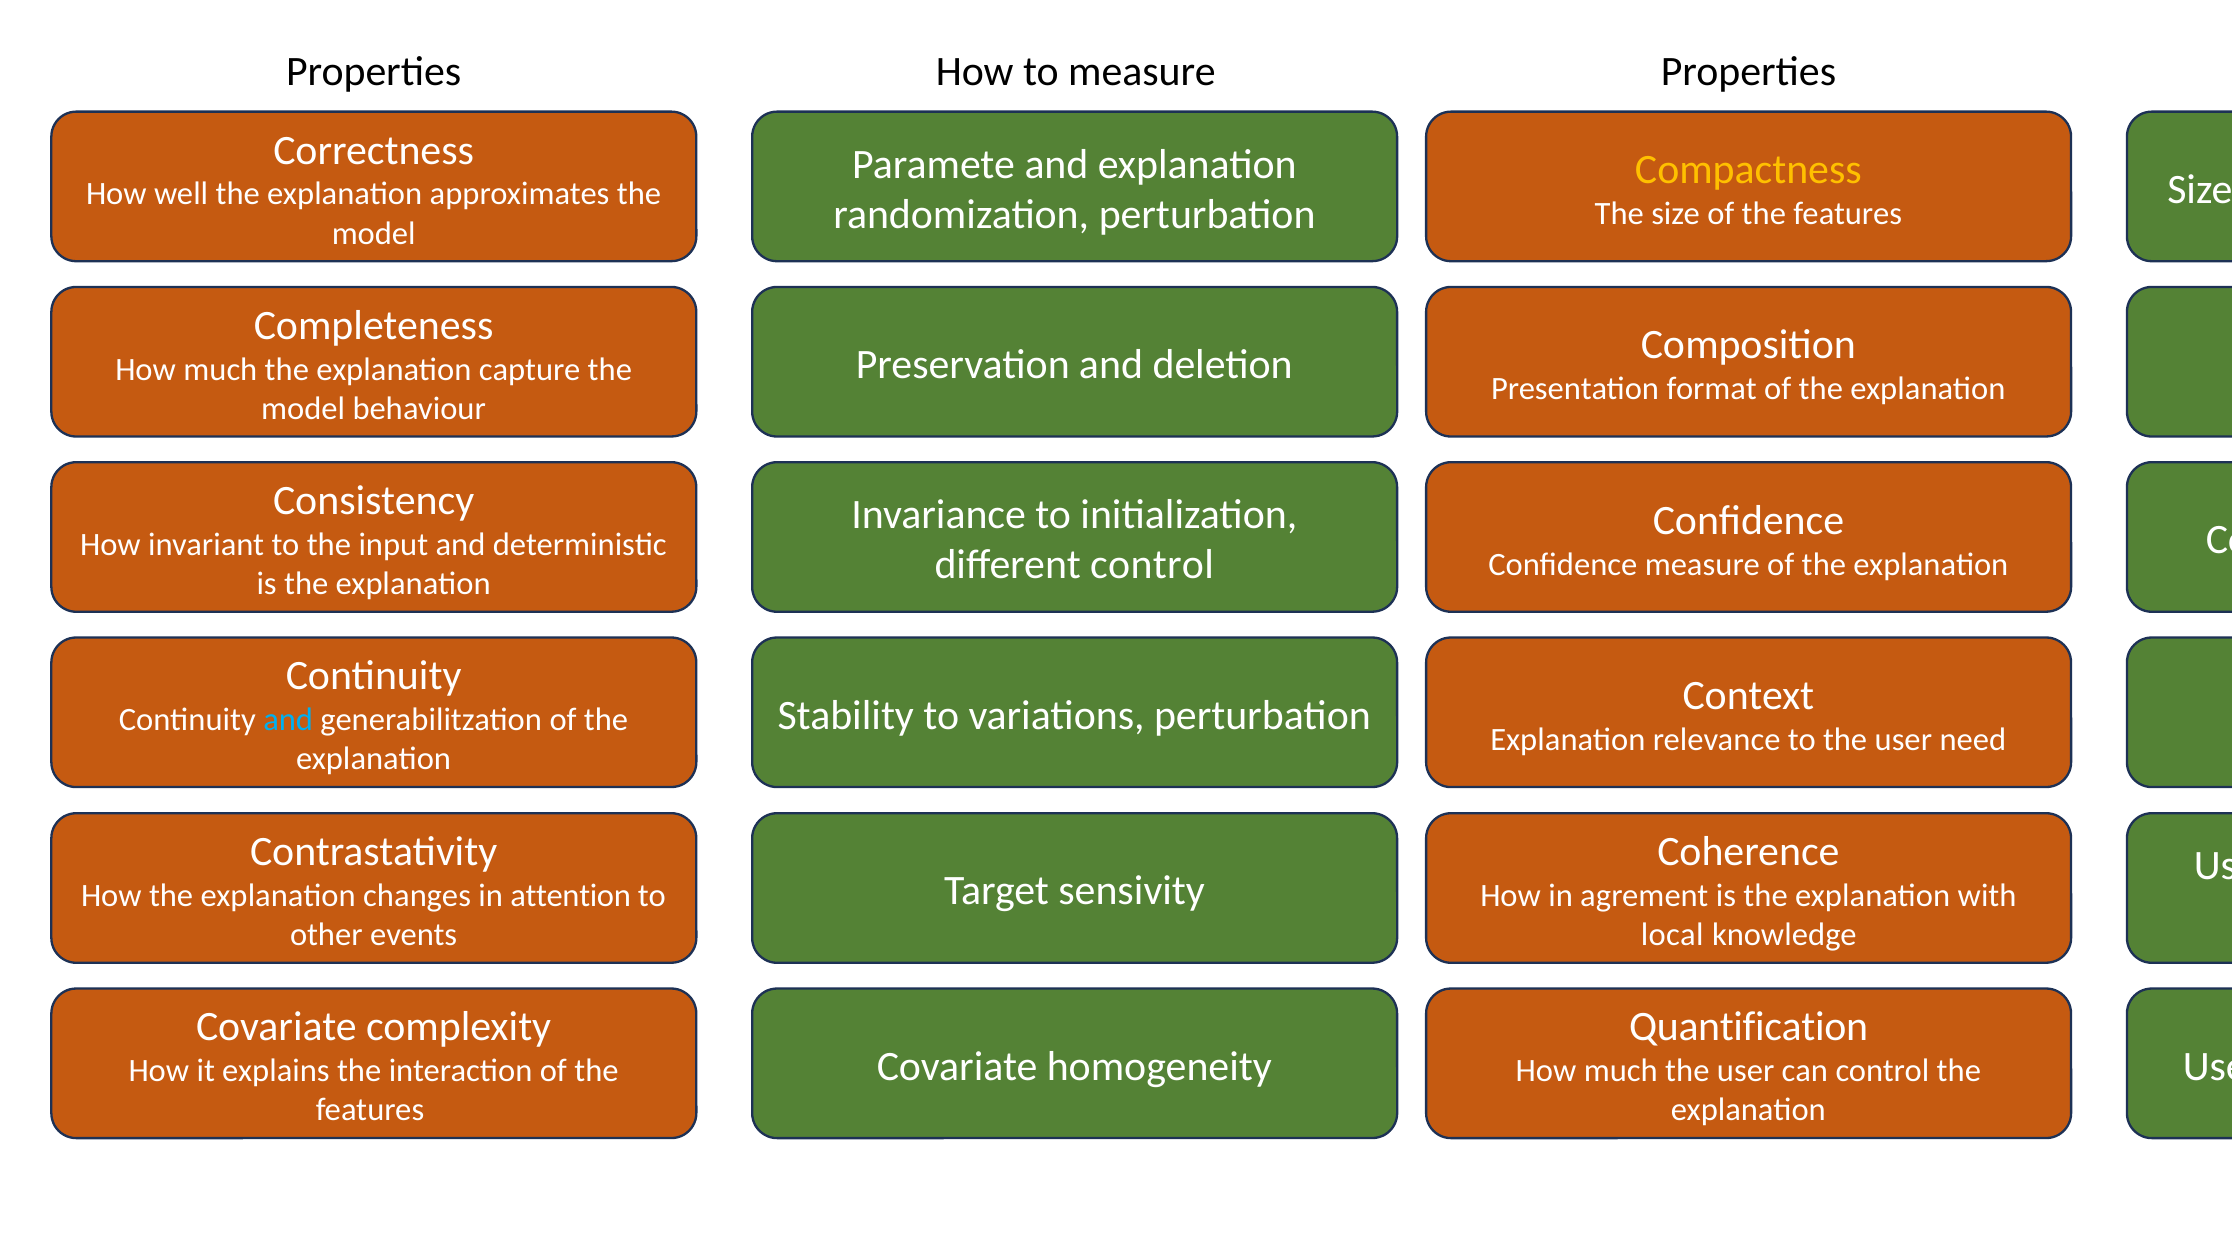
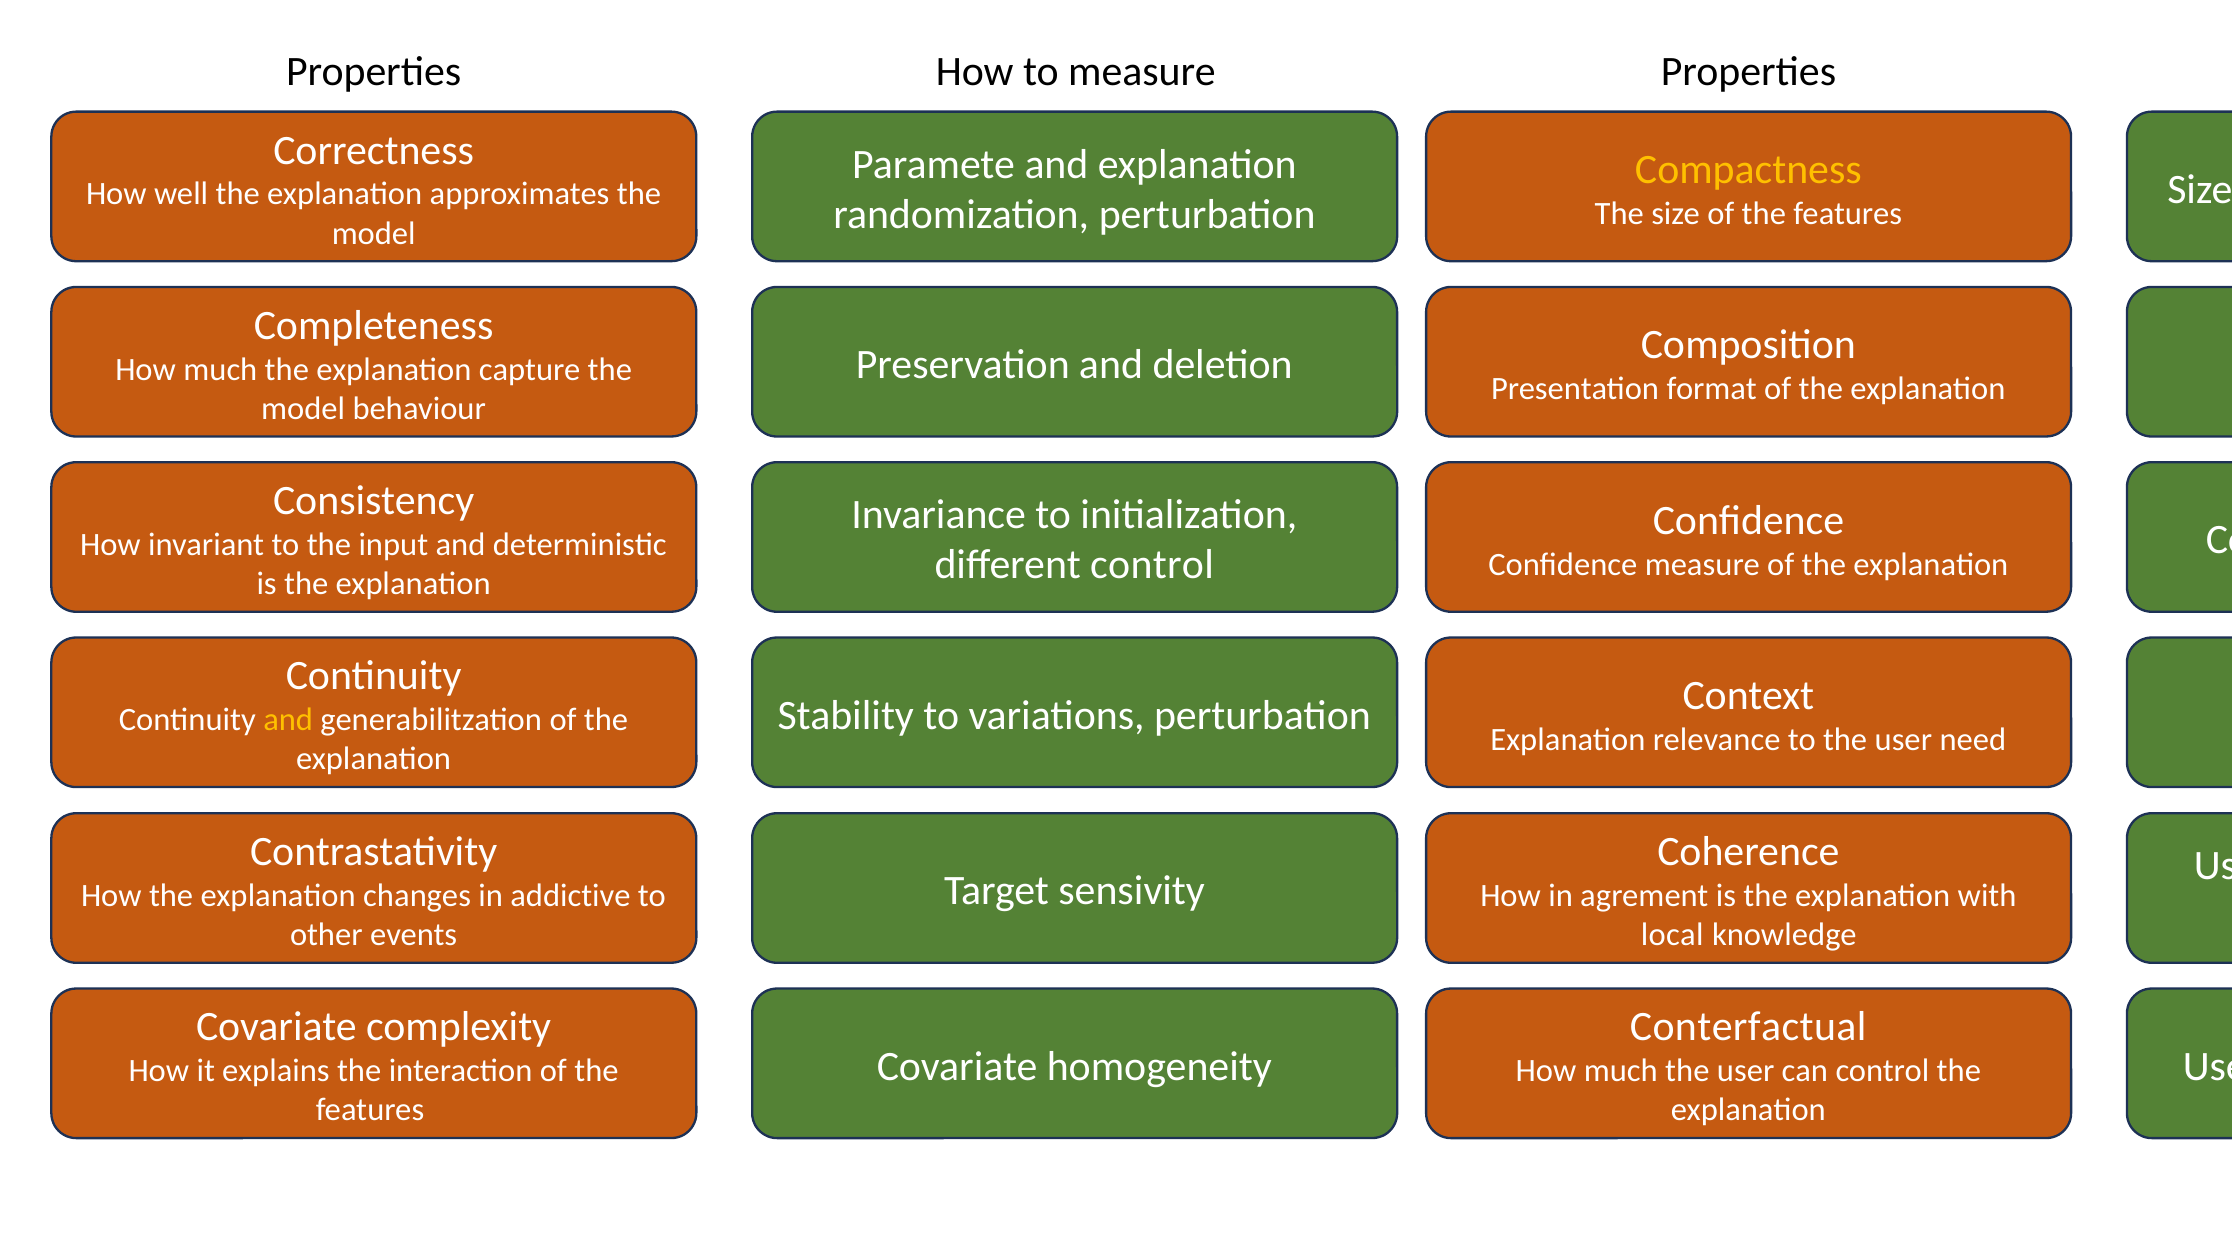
and at (288, 720) colour: light blue -> yellow
attention: attention -> addictive
Quantification: Quantification -> Conterfactual
